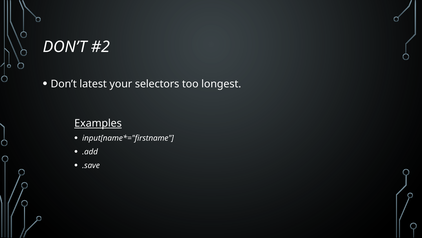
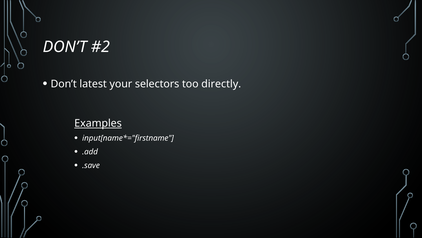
longest: longest -> directly
